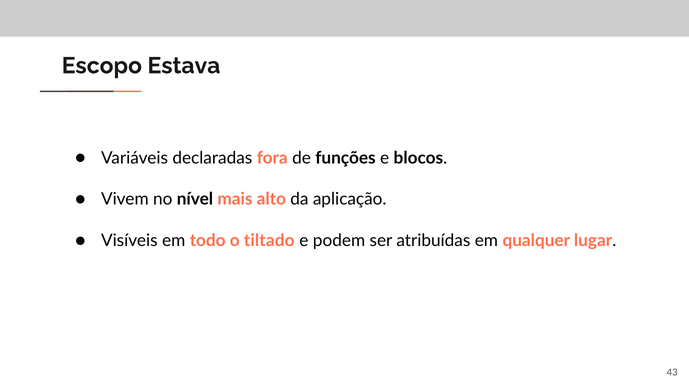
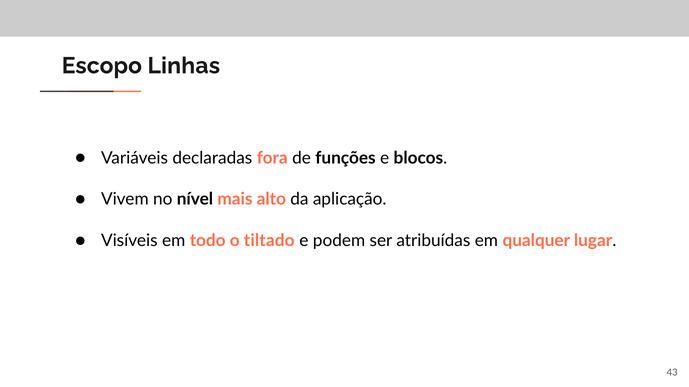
Estava: Estava -> Linhas
